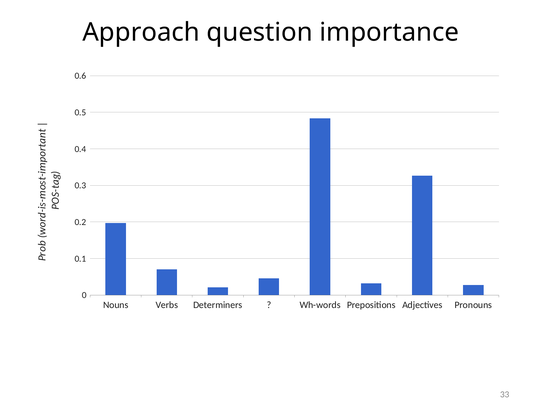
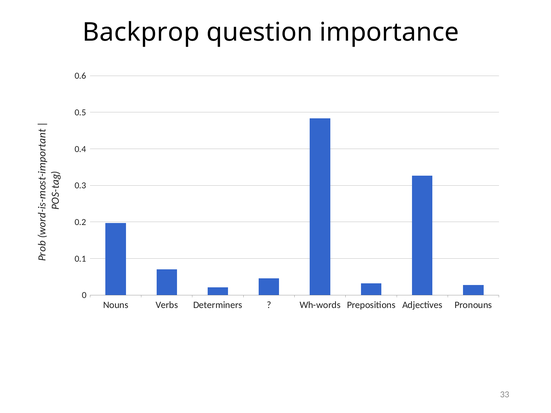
Approach: Approach -> Backprop
